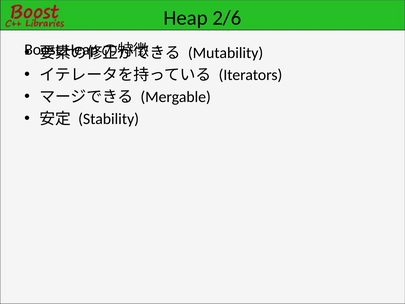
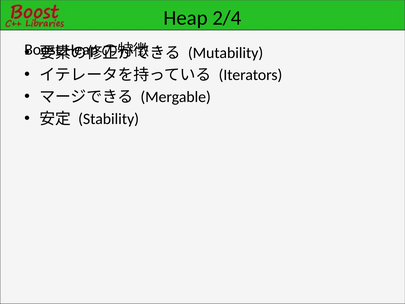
2/6: 2/6 -> 2/4
